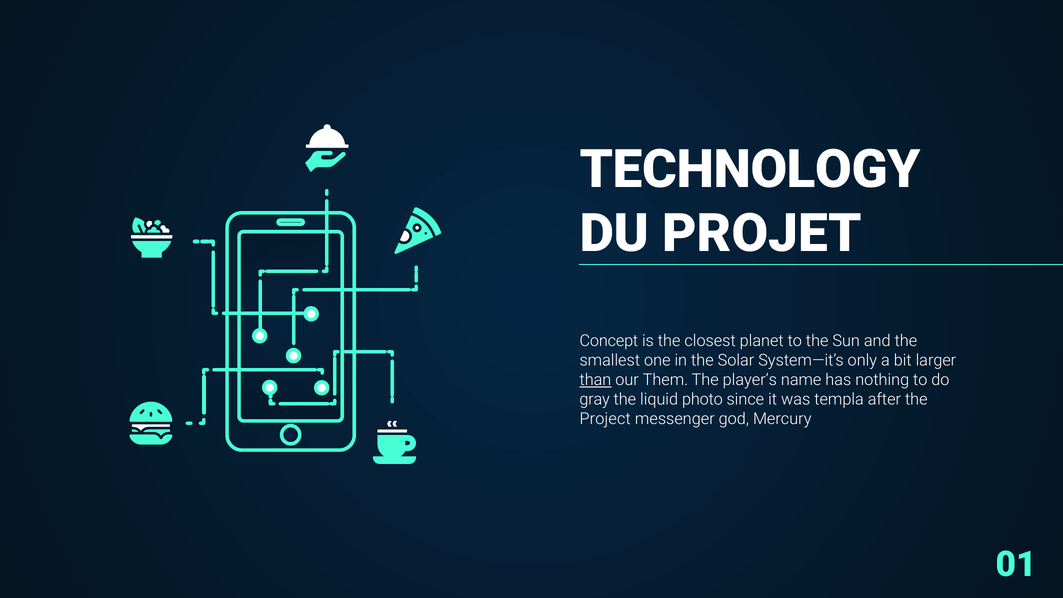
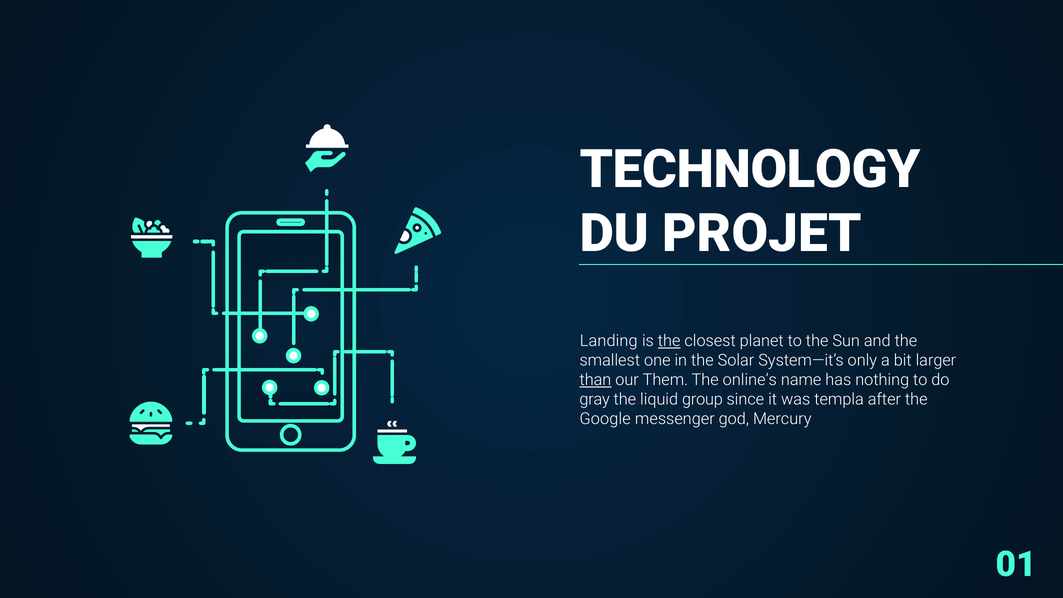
Concept: Concept -> Landing
the at (669, 341) underline: none -> present
player’s: player’s -> online’s
photo: photo -> group
Project: Project -> Google
